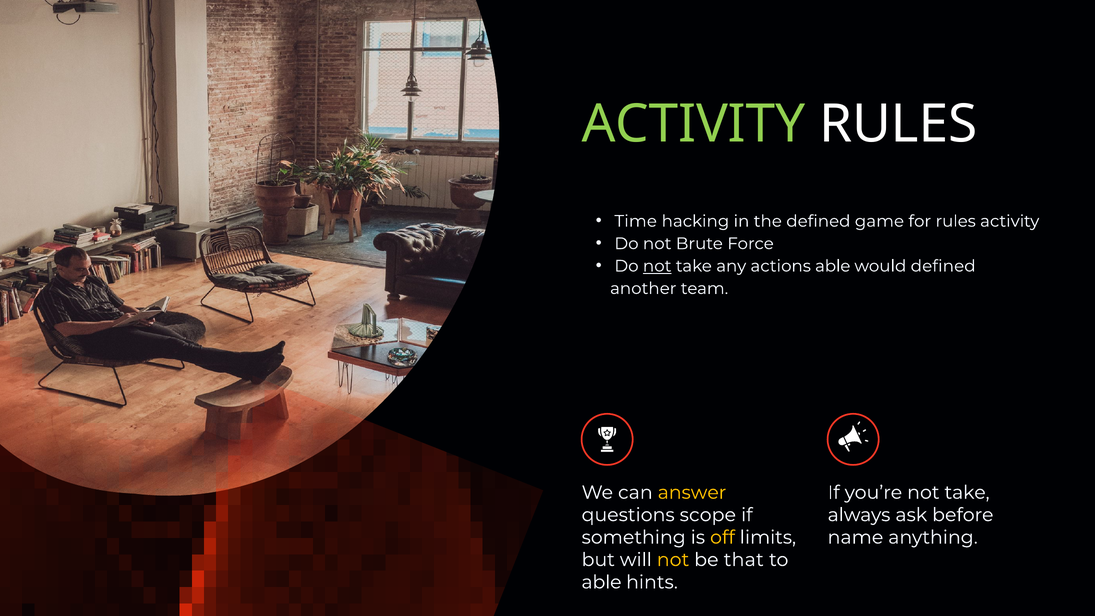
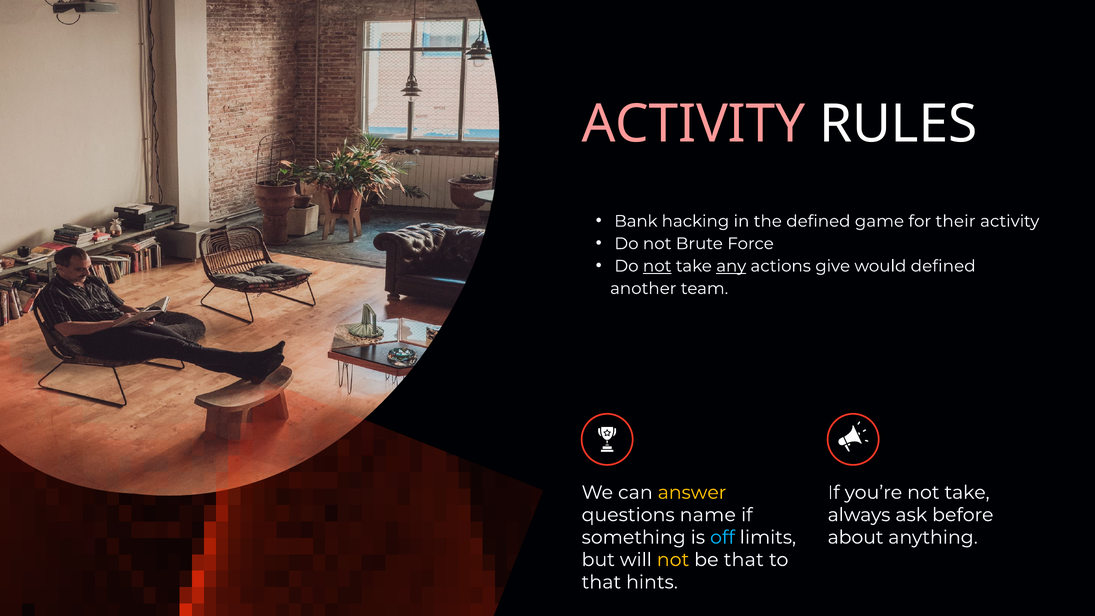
ACTIVITY at (694, 124) colour: light green -> pink
Time: Time -> Bank
for rules: rules -> their
any underline: none -> present
actions able: able -> give
scope: scope -> name
off colour: yellow -> light blue
name: name -> about
able at (601, 582): able -> that
